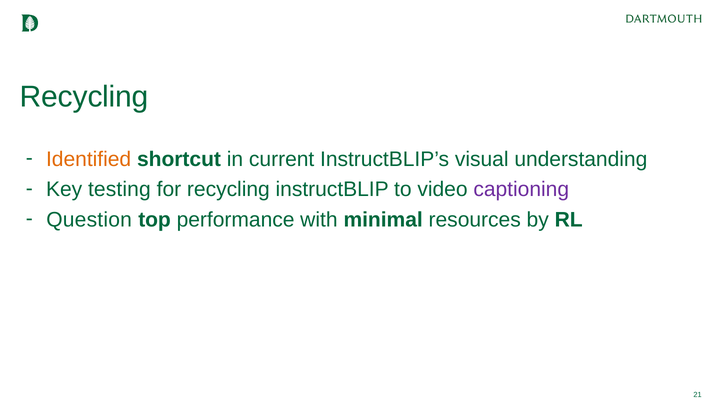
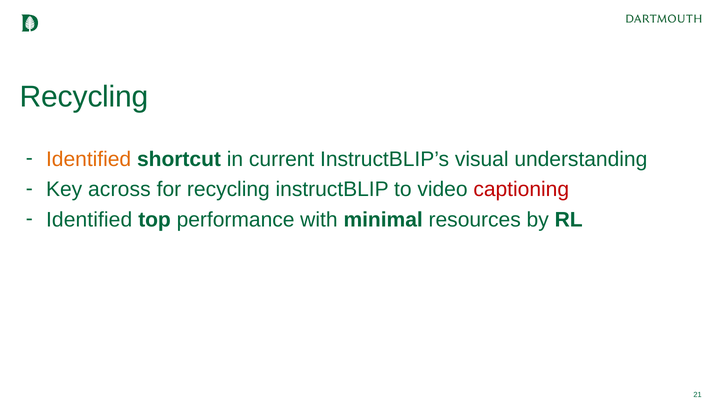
testing: testing -> across
captioning colour: purple -> red
Question at (89, 219): Question -> Identified
